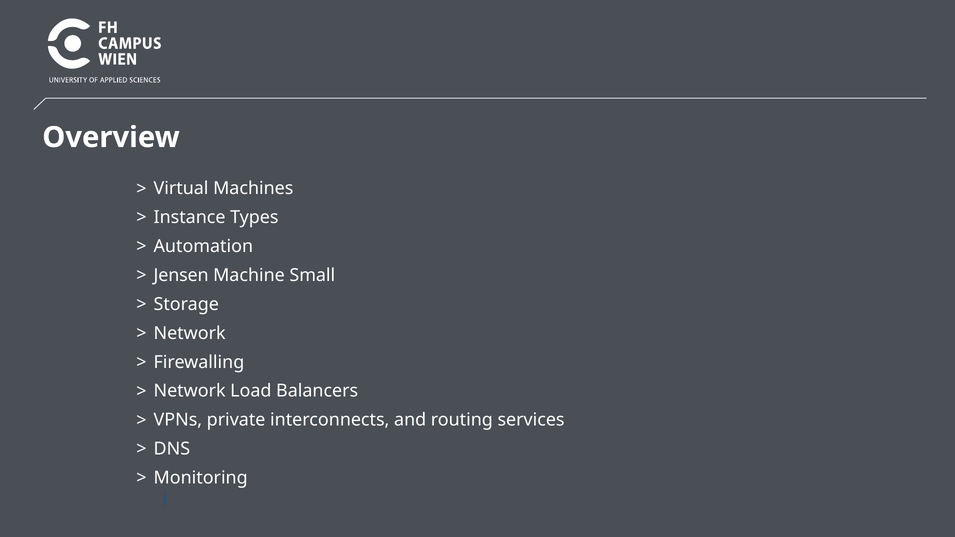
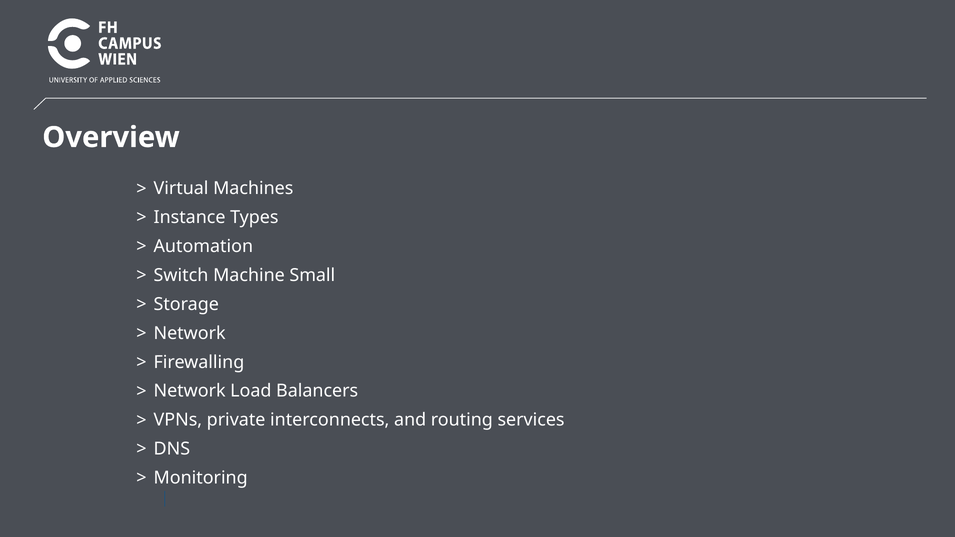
Jensen: Jensen -> Switch
